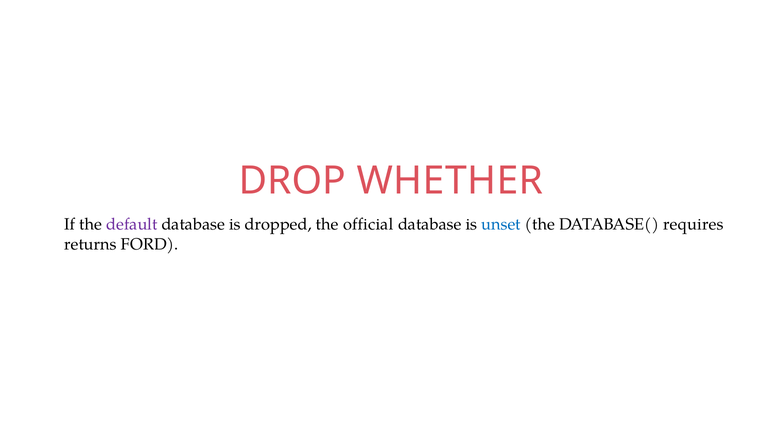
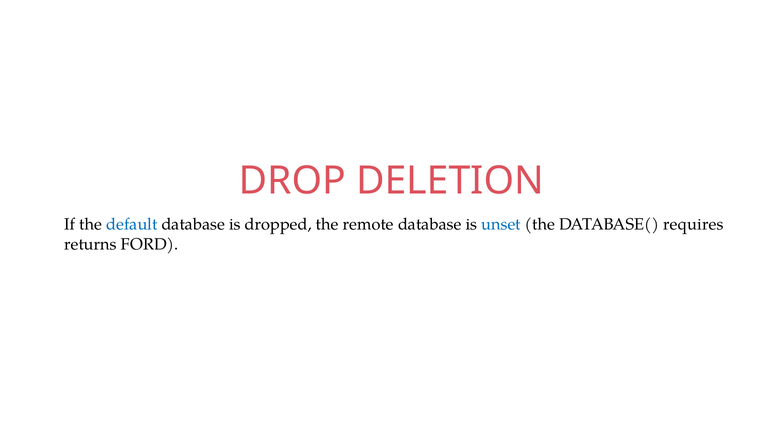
WHETHER: WHETHER -> DELETION
default colour: purple -> blue
official: official -> remote
